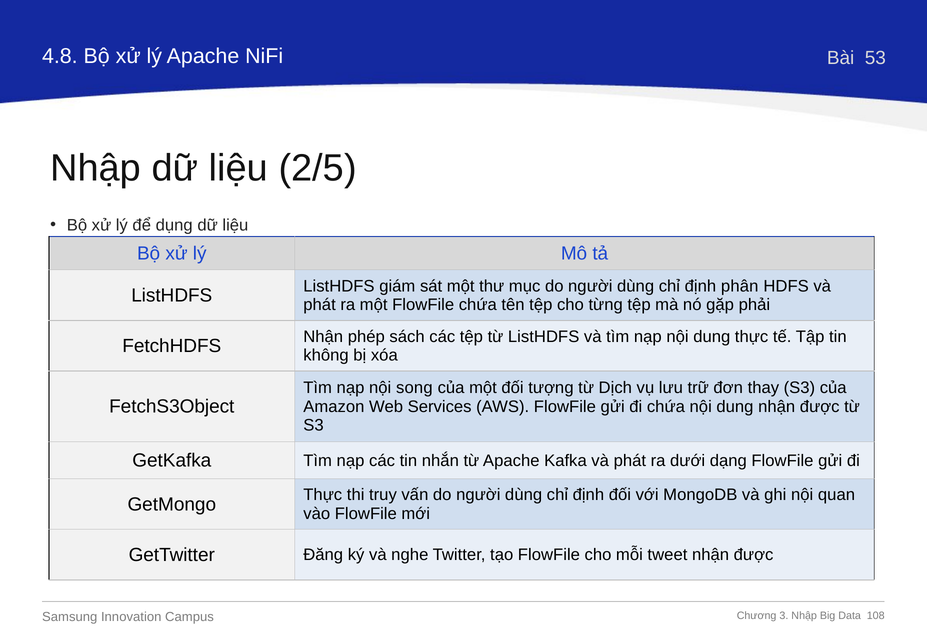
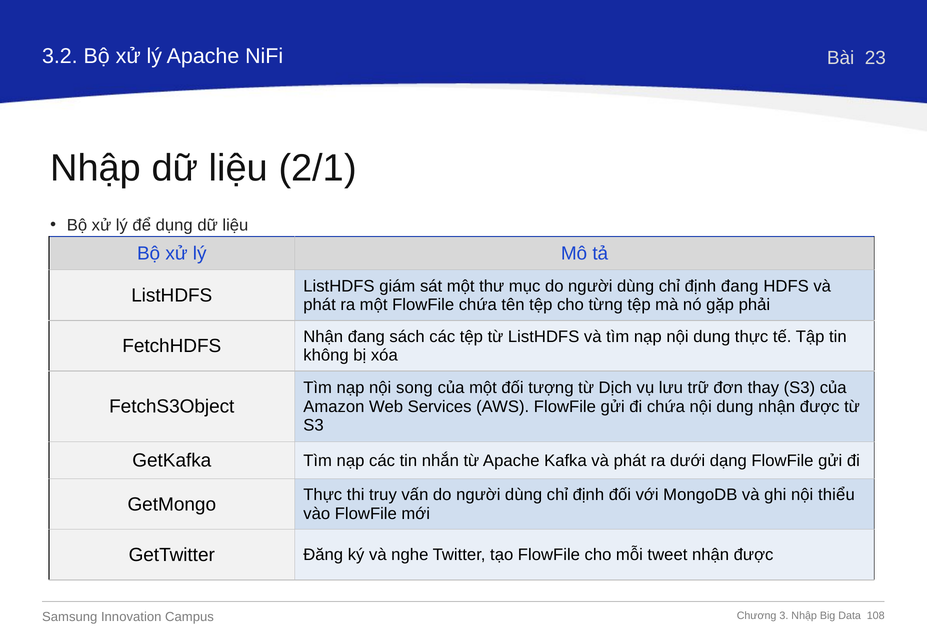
4.8: 4.8 -> 3.2
53: 53 -> 23
2/5: 2/5 -> 2/1
định phân: phân -> đang
Nhận phép: phép -> đang
quan: quan -> thiểu
